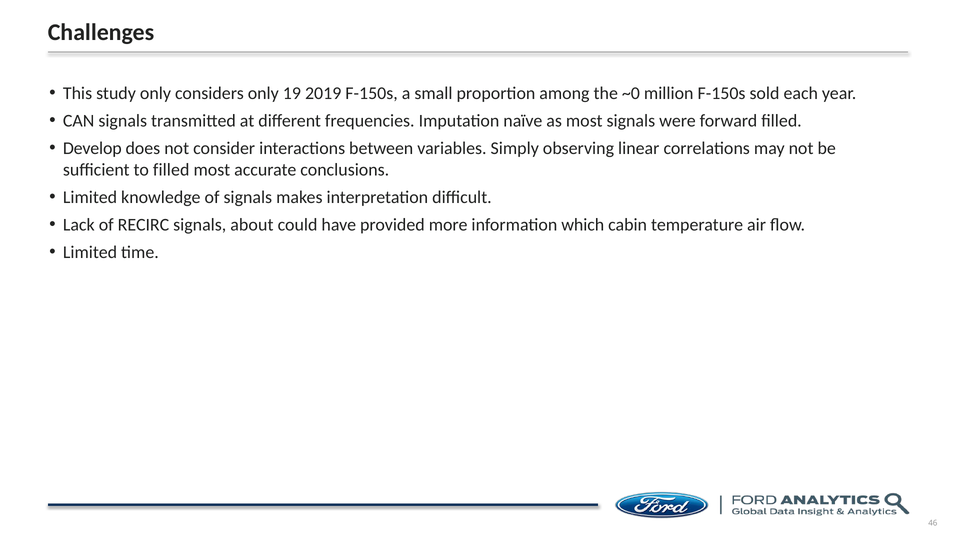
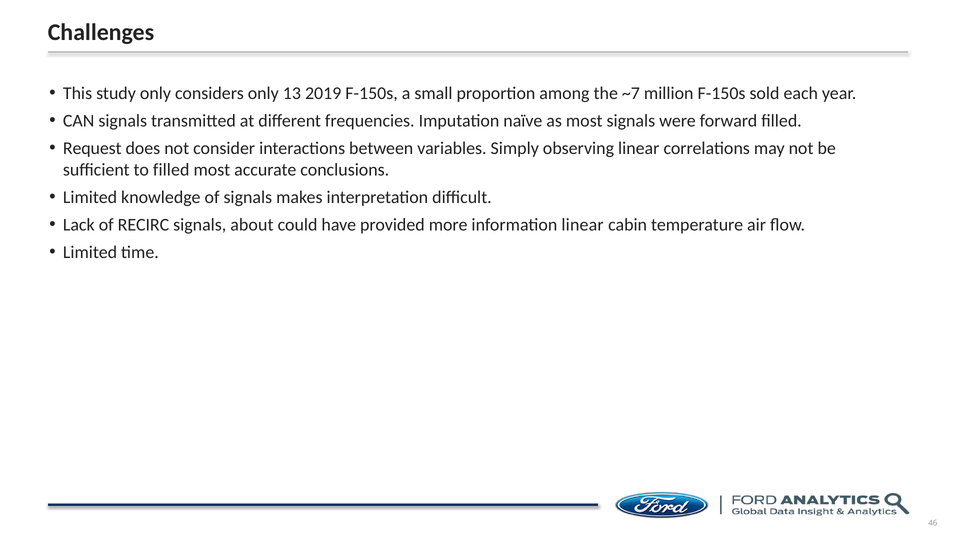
19: 19 -> 13
~0: ~0 -> ~7
Develop: Develop -> Request
information which: which -> linear
